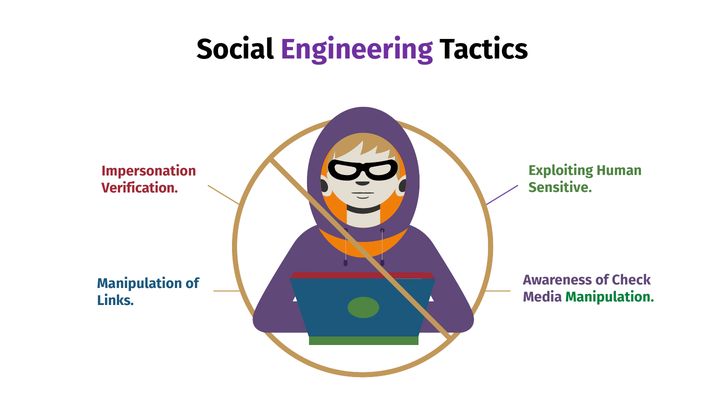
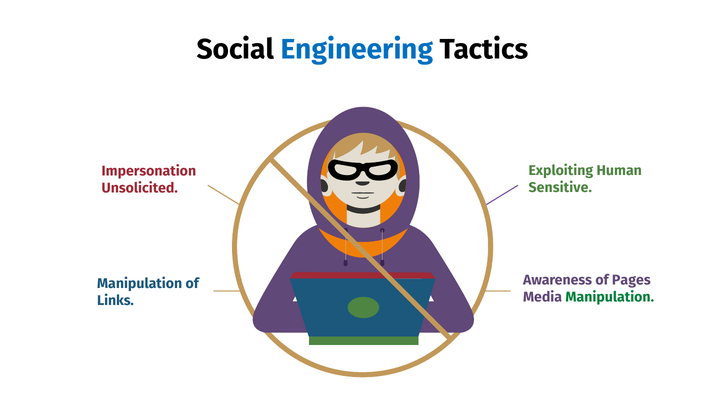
Engineering colour: purple -> blue
Verification: Verification -> Unsolicited
Check: Check -> Pages
